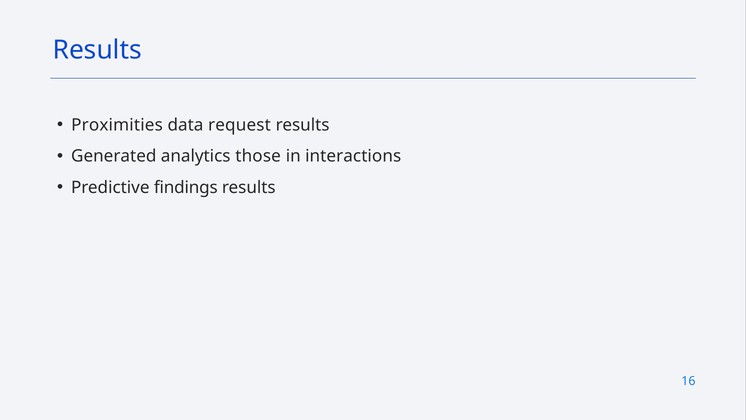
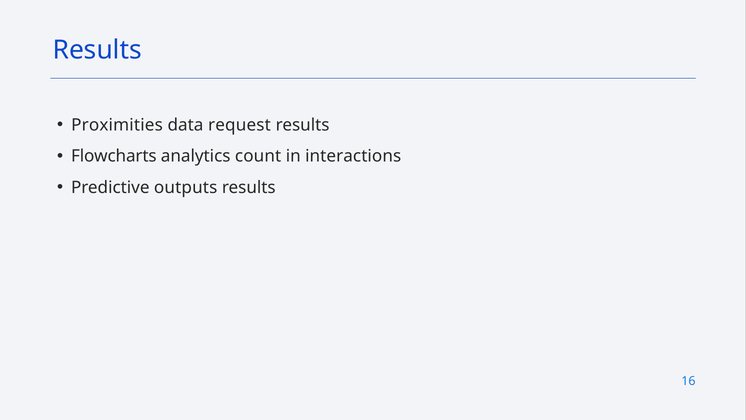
Generated: Generated -> Flowcharts
those: those -> count
findings: findings -> outputs
